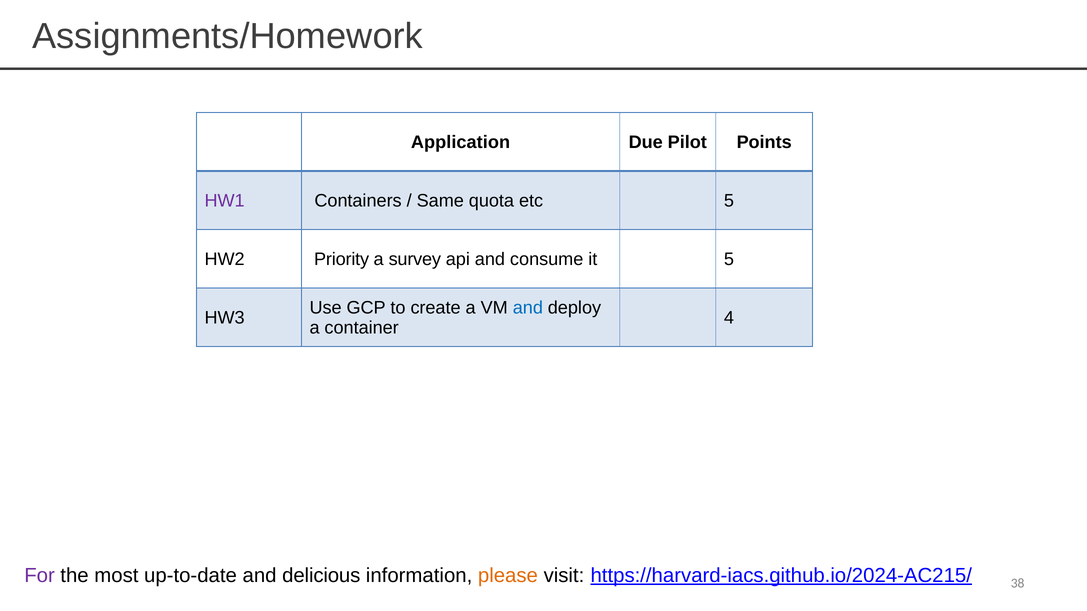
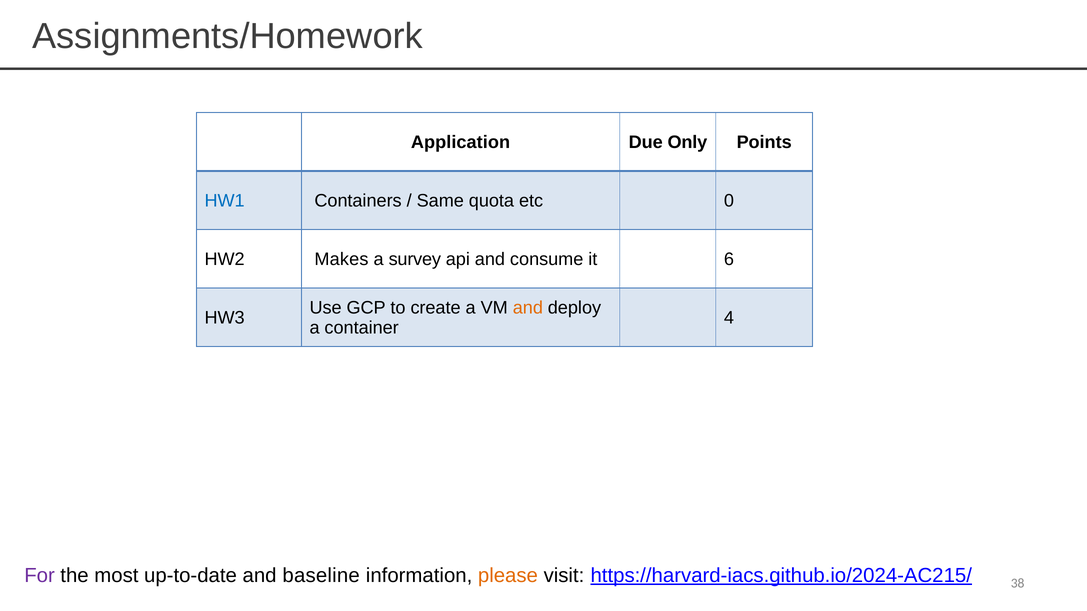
Pilot: Pilot -> Only
HW1 colour: purple -> blue
etc 5: 5 -> 0
Priority: Priority -> Makes
it 5: 5 -> 6
and at (528, 308) colour: blue -> orange
delicious: delicious -> baseline
